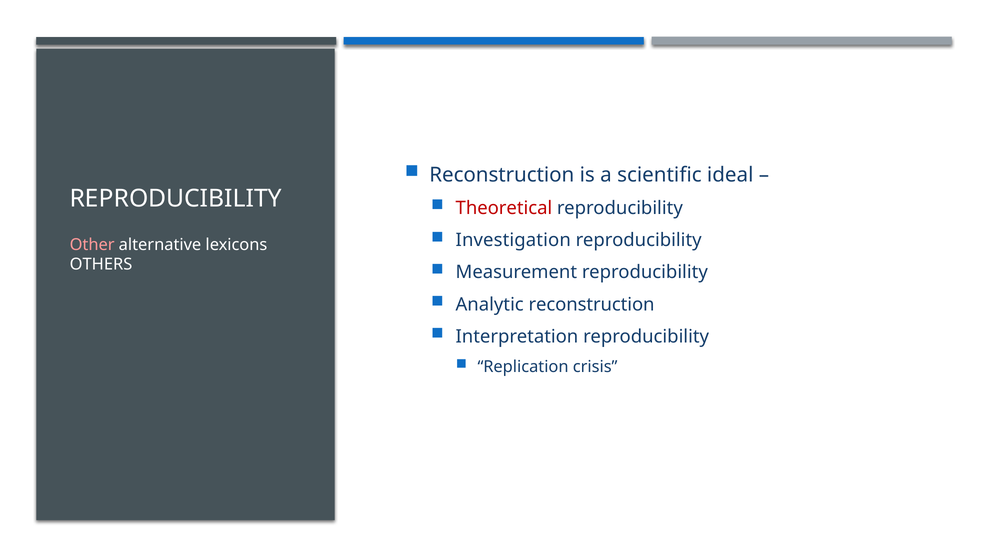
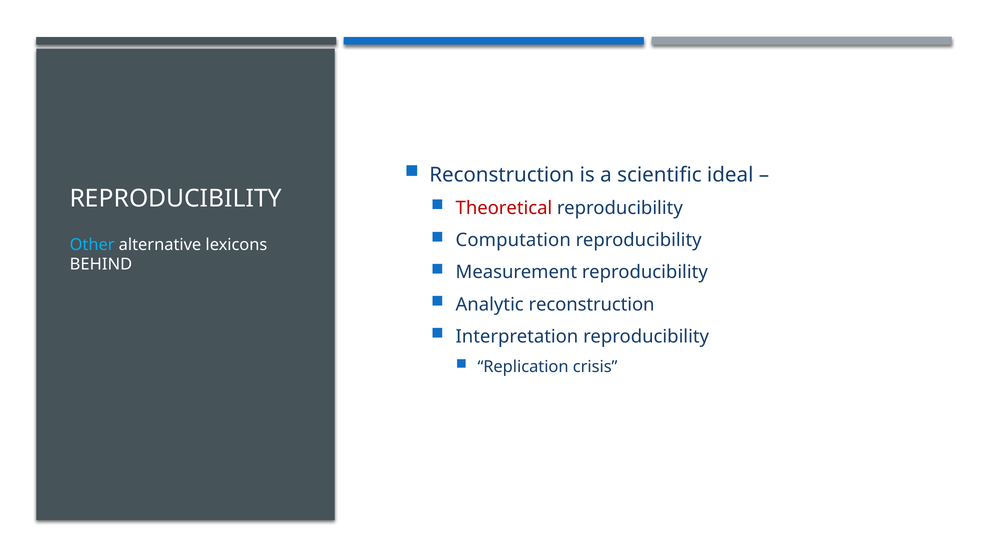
Investigation: Investigation -> Computation
Other colour: pink -> light blue
OTHERS: OTHERS -> BEHIND
